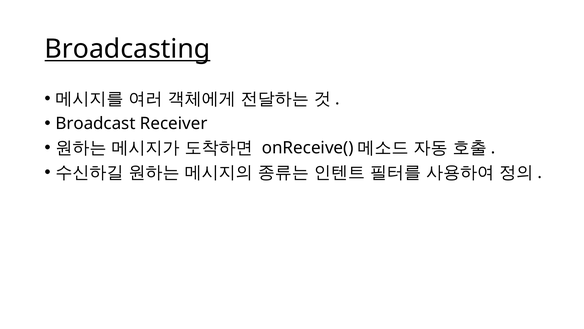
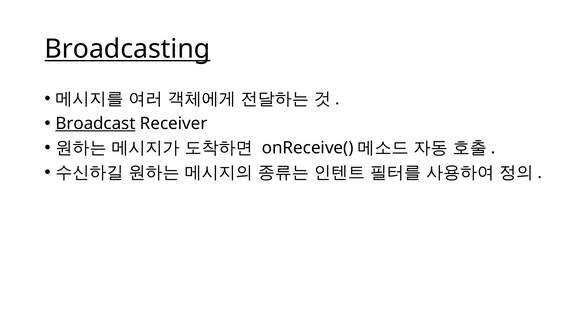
Broadcast underline: none -> present
